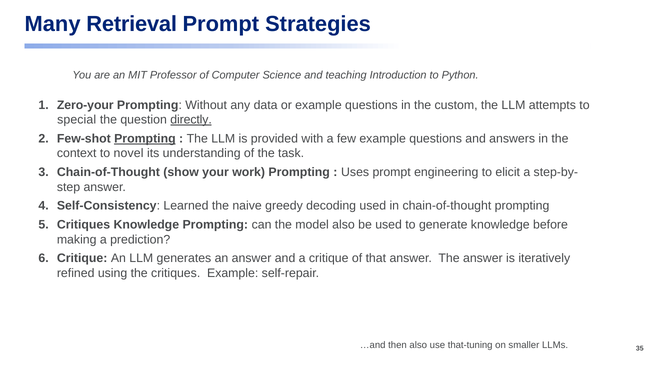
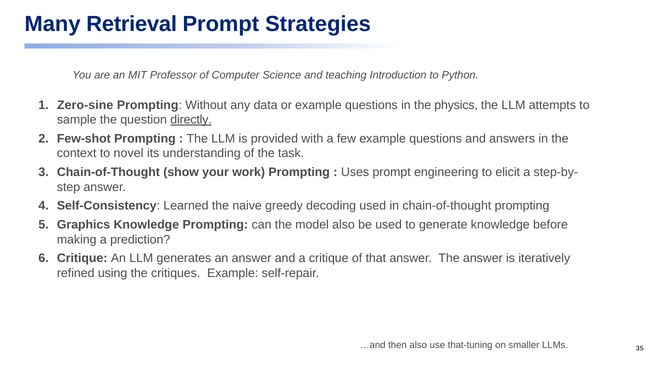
Zero-your: Zero-your -> Zero-sine
custom: custom -> physics
special: special -> sample
Prompting at (145, 139) underline: present -> none
Critiques at (84, 225): Critiques -> Graphics
